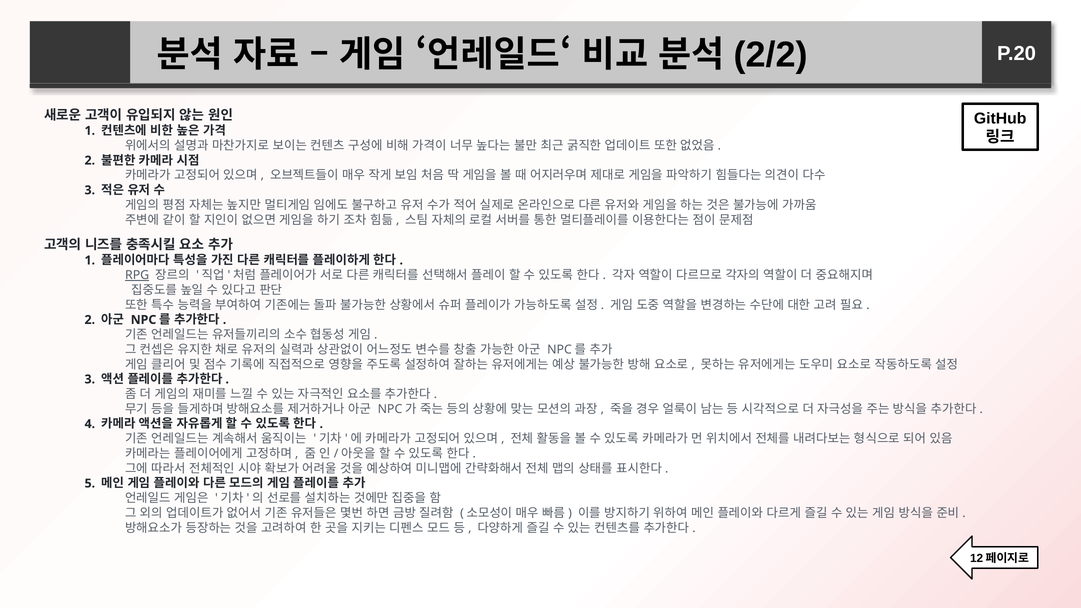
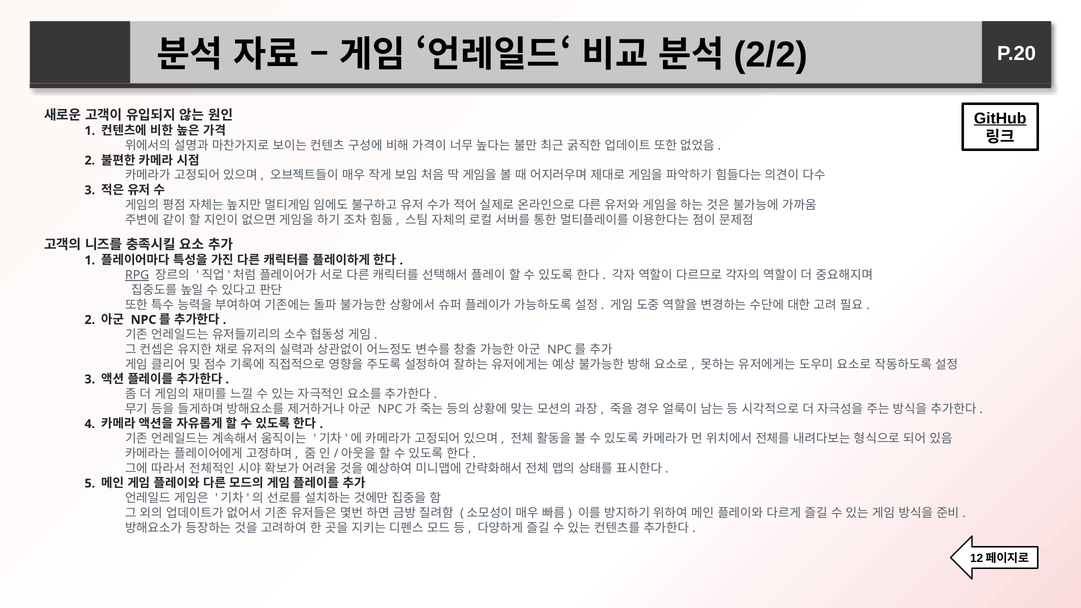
GitHub underline: none -> present
